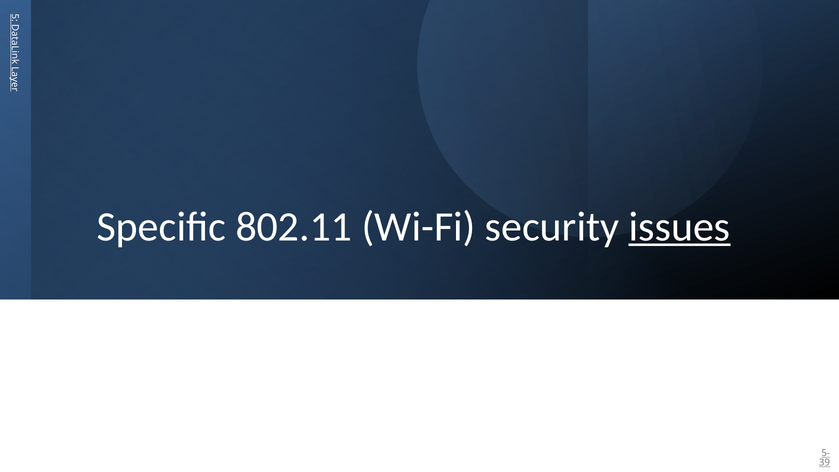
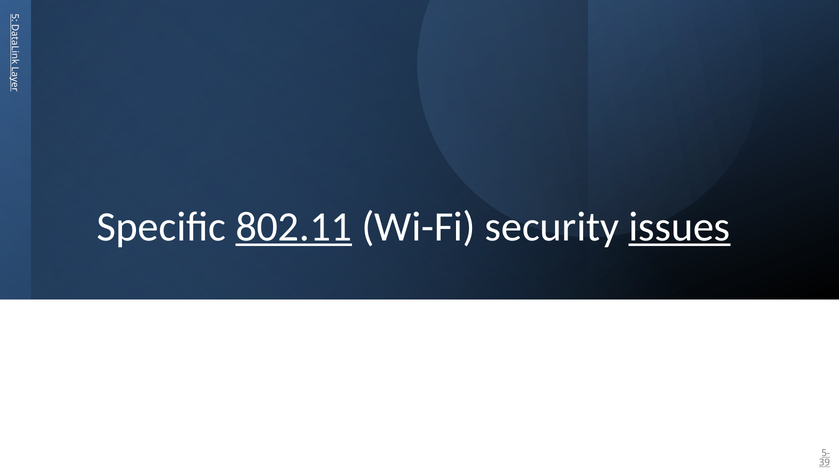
802.11 underline: none -> present
